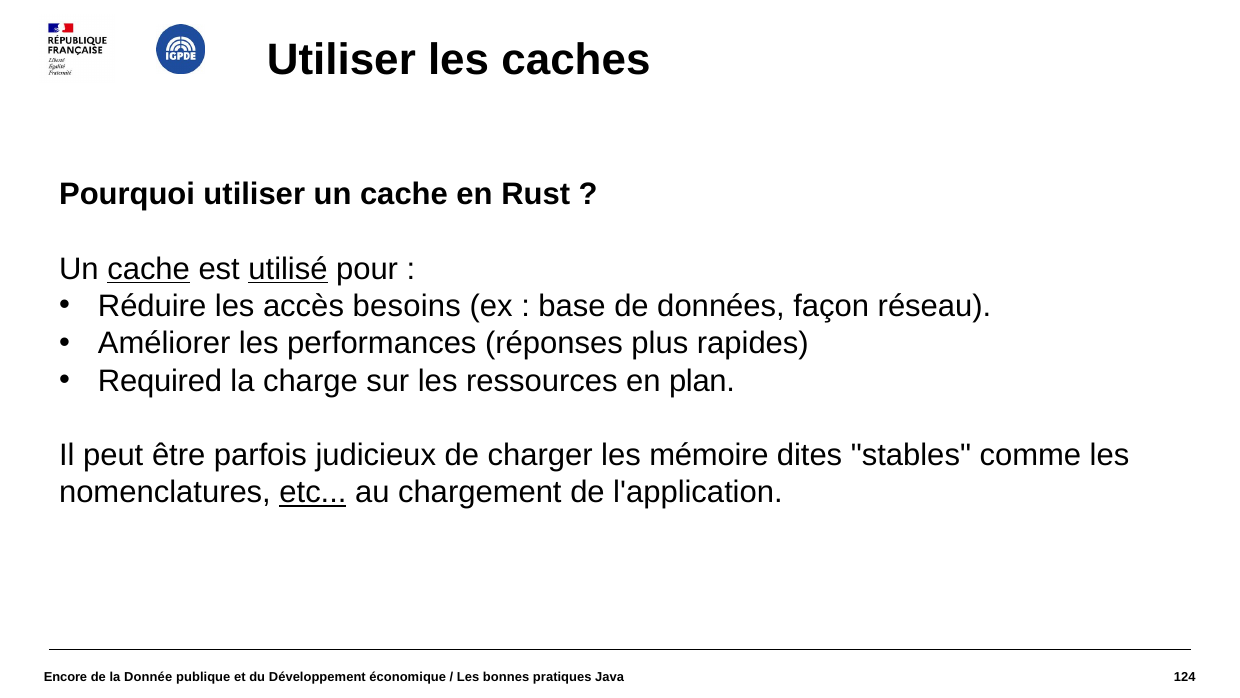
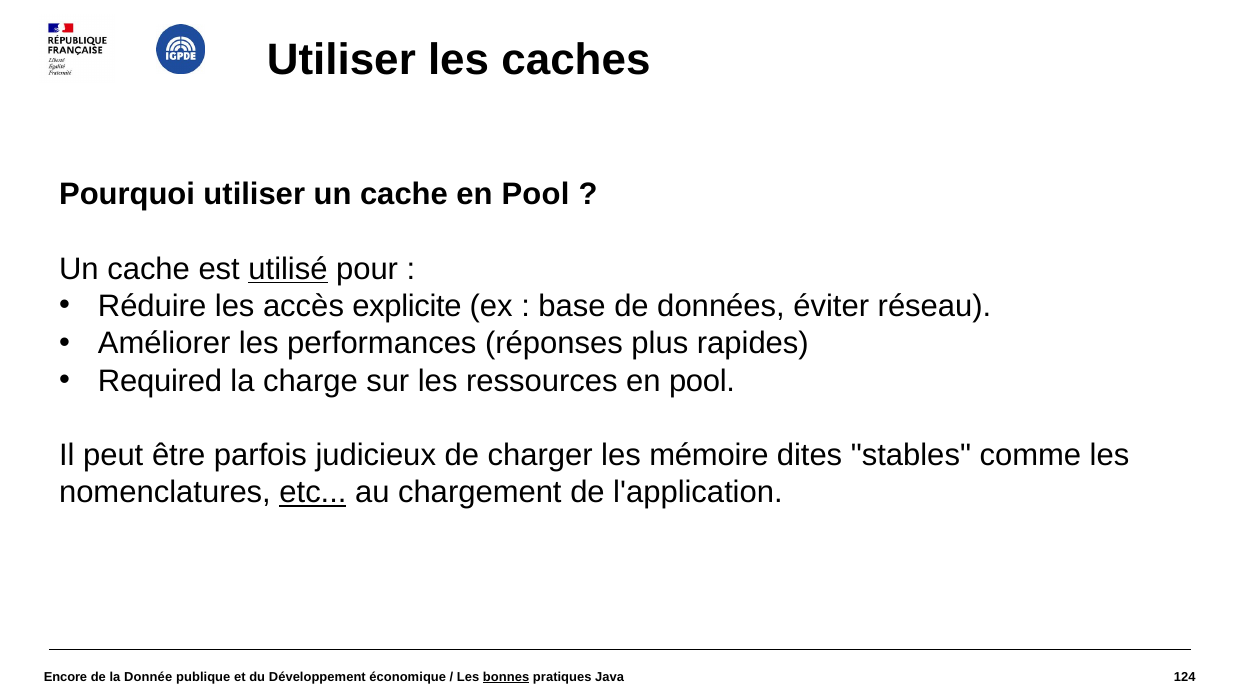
cache en Rust: Rust -> Pool
cache at (149, 269) underline: present -> none
besoins: besoins -> explicite
façon: façon -> éviter
ressources en plan: plan -> pool
bonnes underline: none -> present
